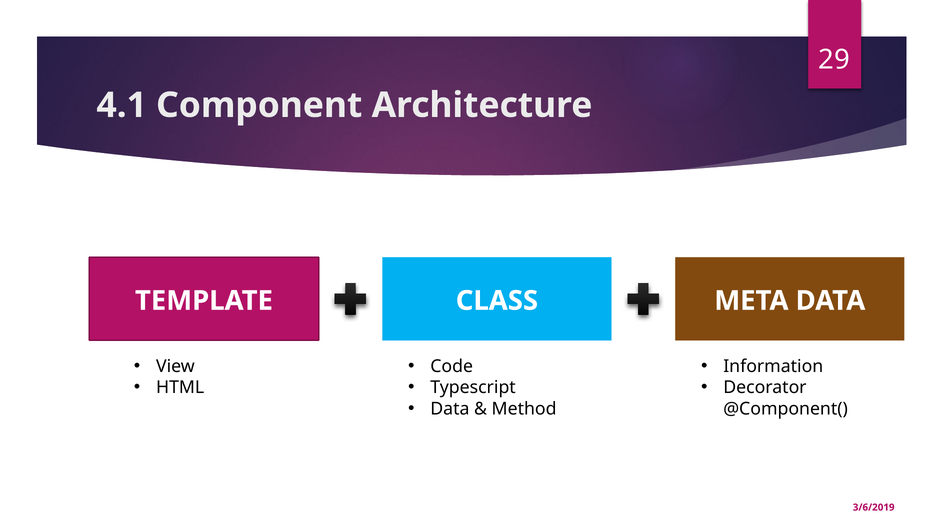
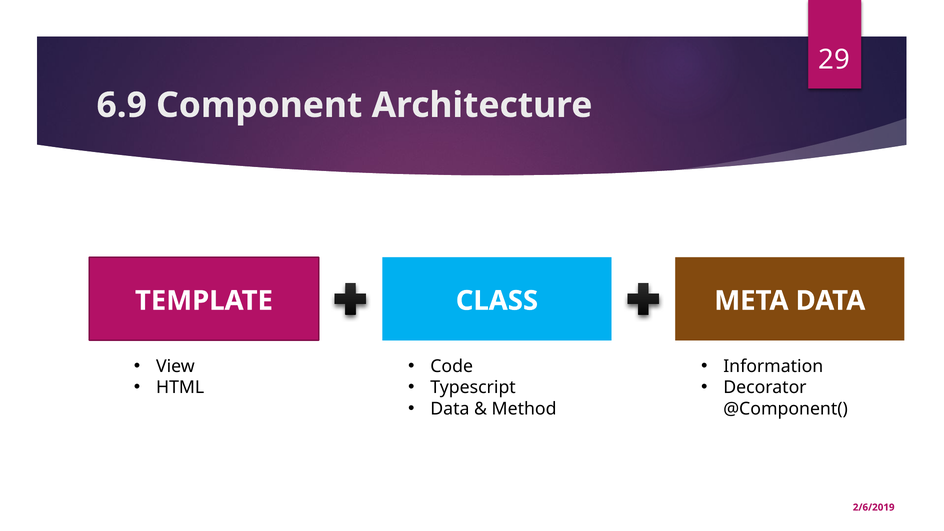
4.1: 4.1 -> 6.9
3/6/2019: 3/6/2019 -> 2/6/2019
